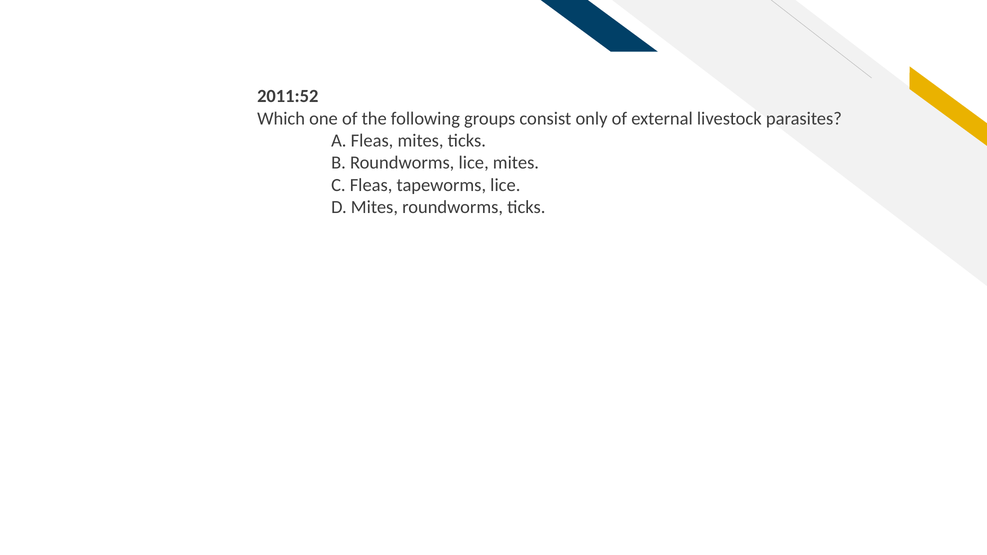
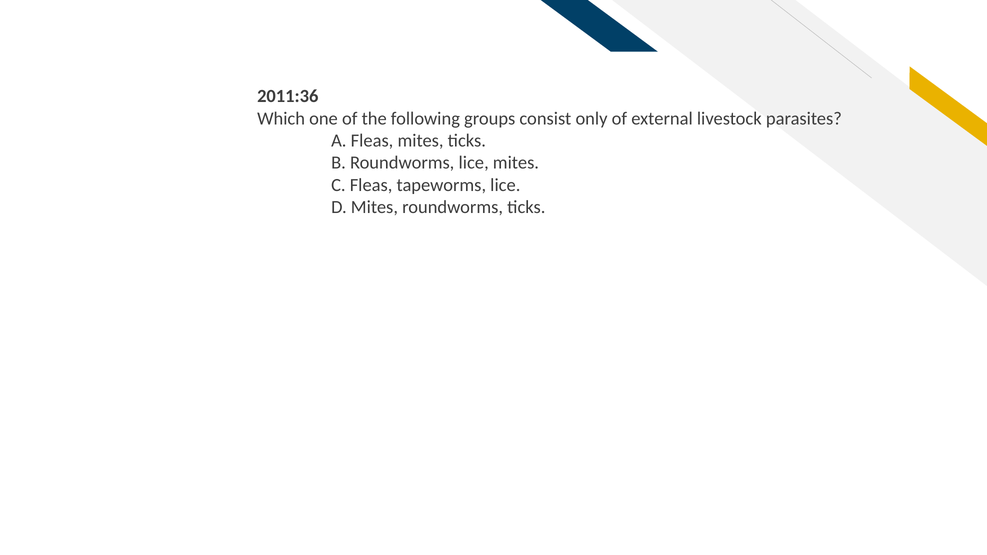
2011:52: 2011:52 -> 2011:36
